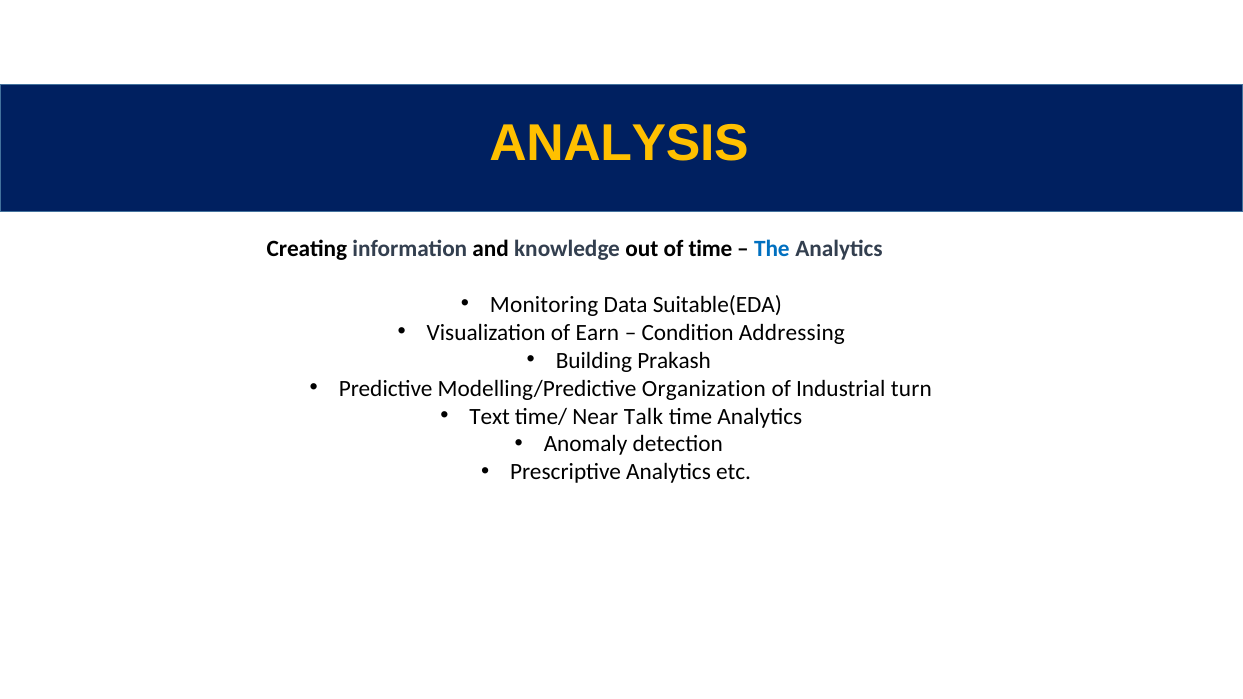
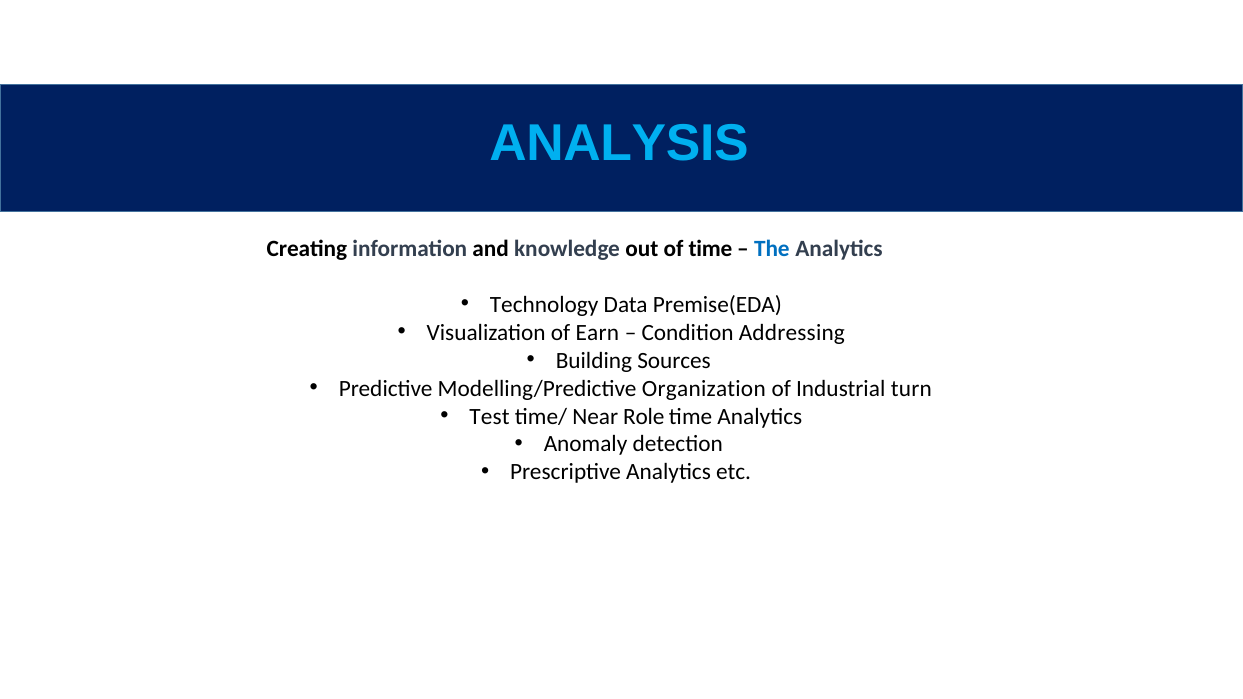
ANALYSIS colour: yellow -> light blue
Monitoring: Monitoring -> Technology
Suitable(EDA: Suitable(EDA -> Premise(EDA
Prakash: Prakash -> Sources
Text: Text -> Test
Talk: Talk -> Role
